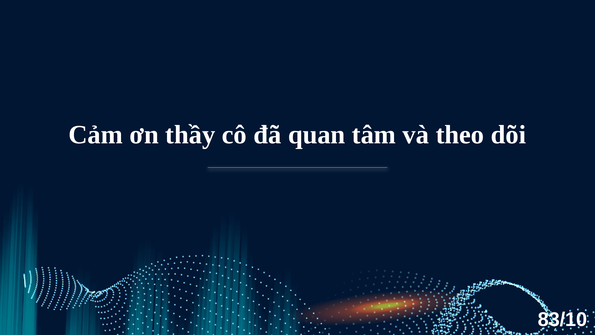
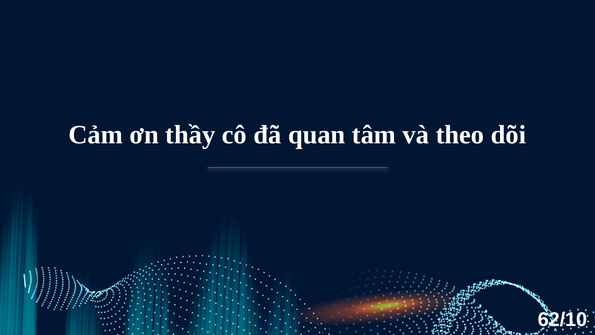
83/10: 83/10 -> 62/10
